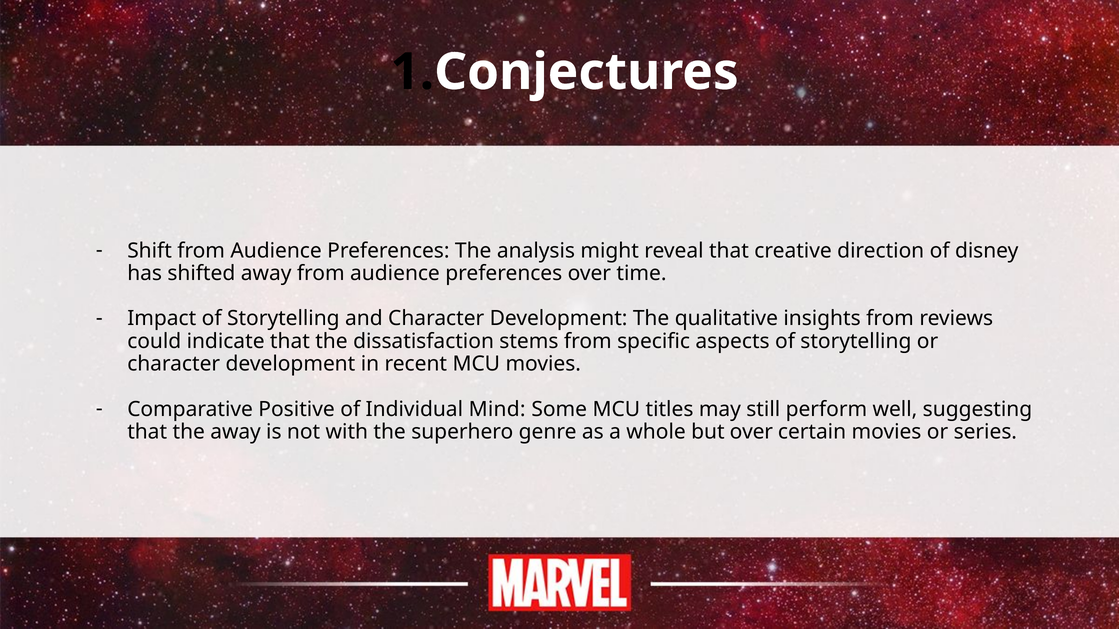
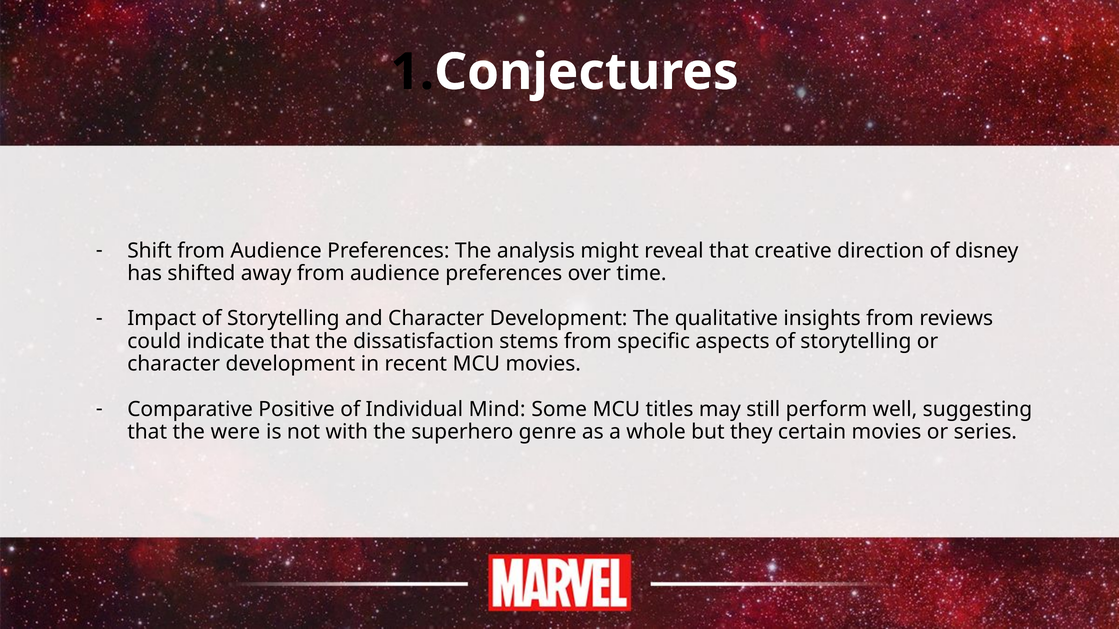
the away: away -> were
but over: over -> they
